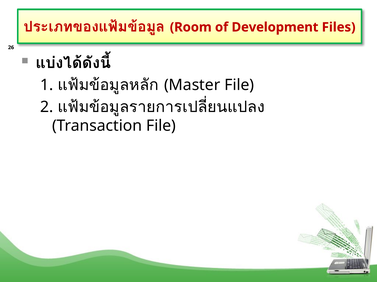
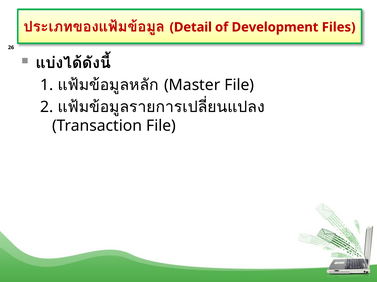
Room: Room -> Detail
